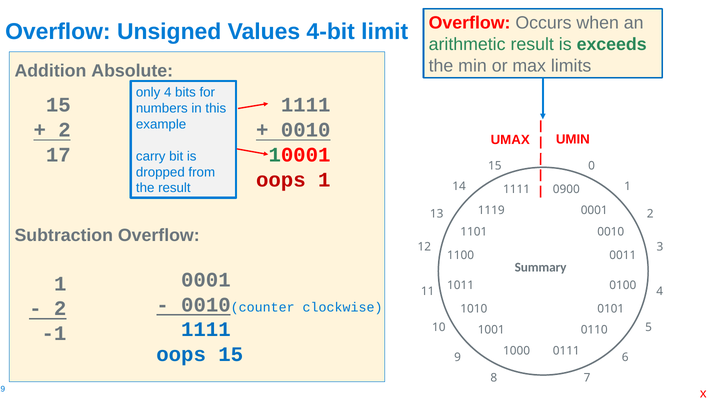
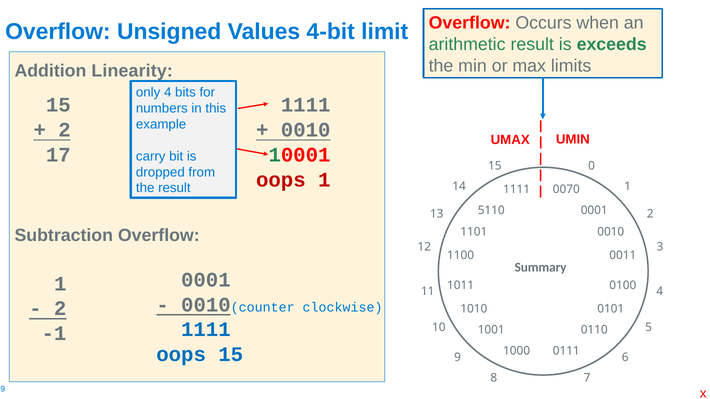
Absolute: Absolute -> Linearity
0900: 0900 -> 0070
1119: 1119 -> 5110
